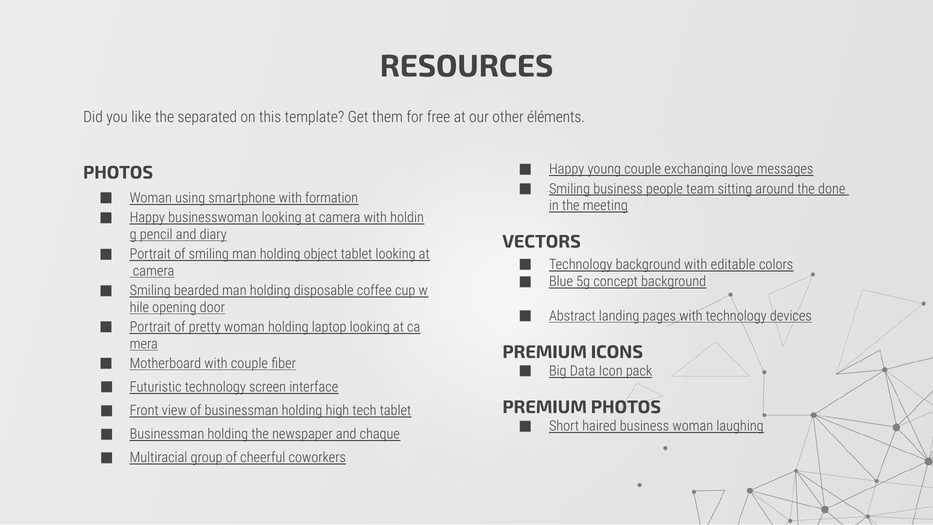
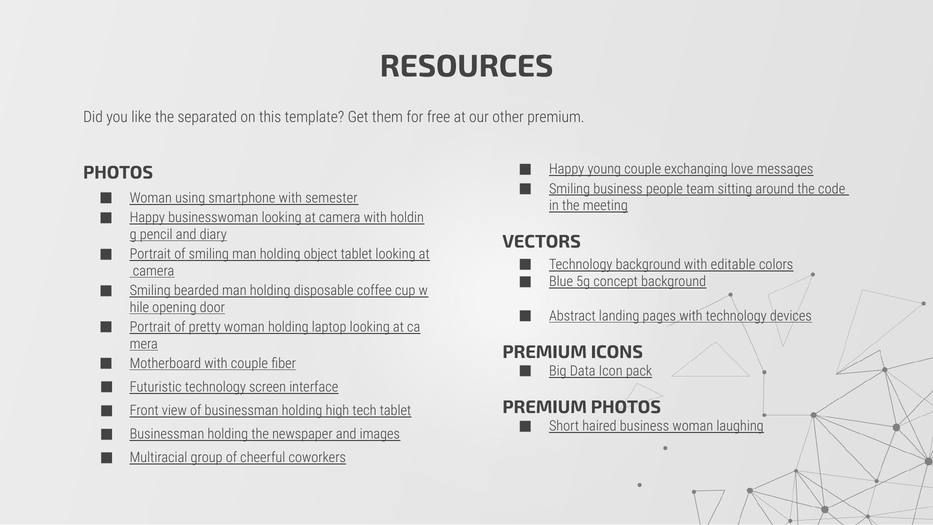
other éléments: éléments -> premium
done: done -> code
formation: formation -> semester
chaque: chaque -> images
